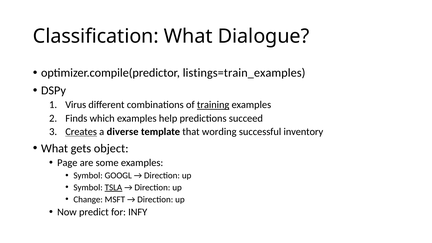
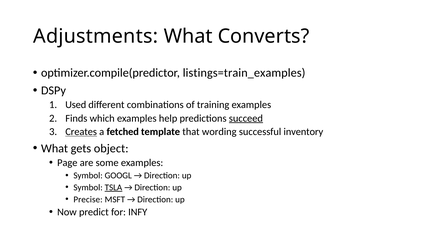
Classification: Classification -> Adjustments
Dialogue: Dialogue -> Converts
Virus: Virus -> Used
training underline: present -> none
succeed underline: none -> present
diverse: diverse -> fetched
Change: Change -> Precise
